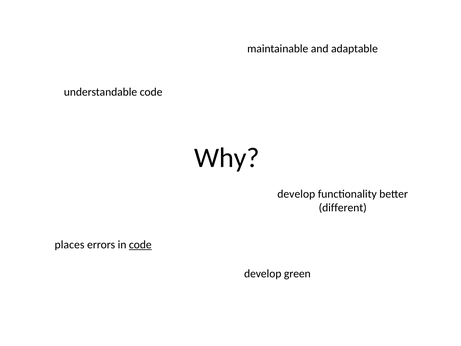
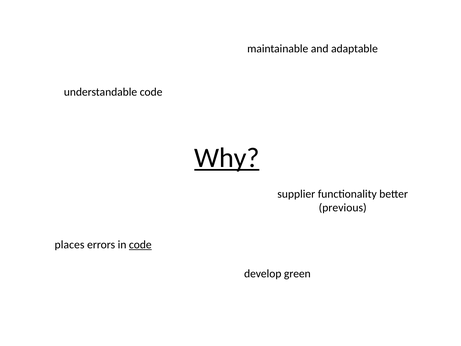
Why underline: none -> present
develop at (296, 194): develop -> supplier
different: different -> previous
